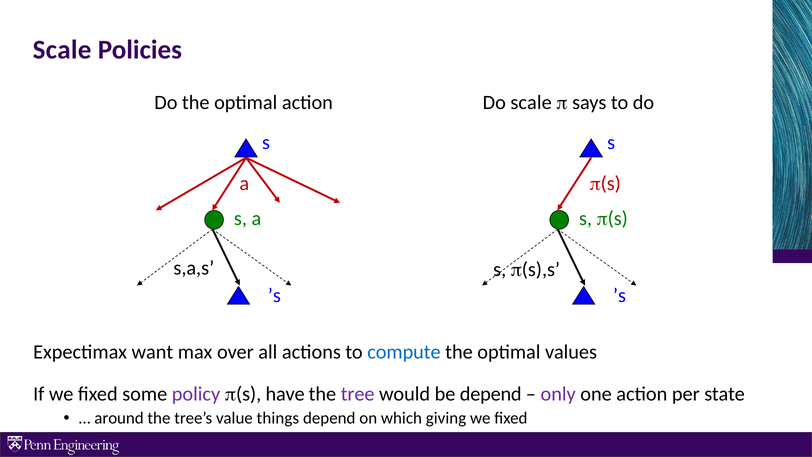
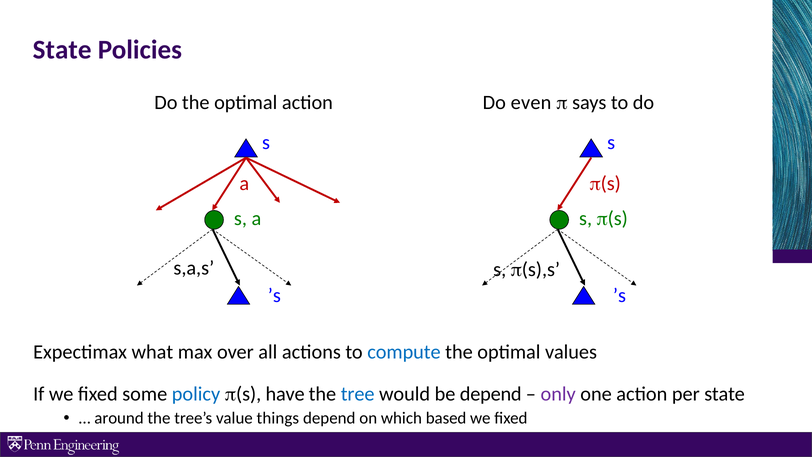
Scale at (62, 50): Scale -> State
Do scale: scale -> even
want: want -> what
policy colour: purple -> blue
tree colour: purple -> blue
giving: giving -> based
